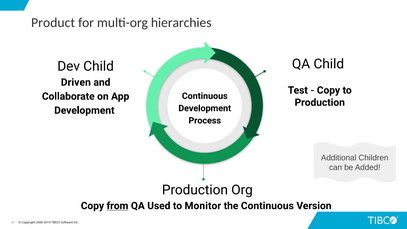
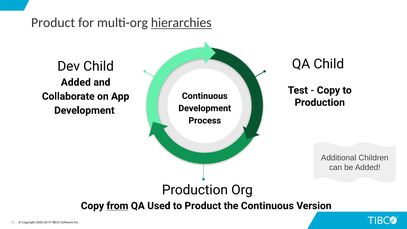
hierarchies underline: none -> present
Driven at (76, 82): Driven -> Added
to Monitor: Monitor -> Product
